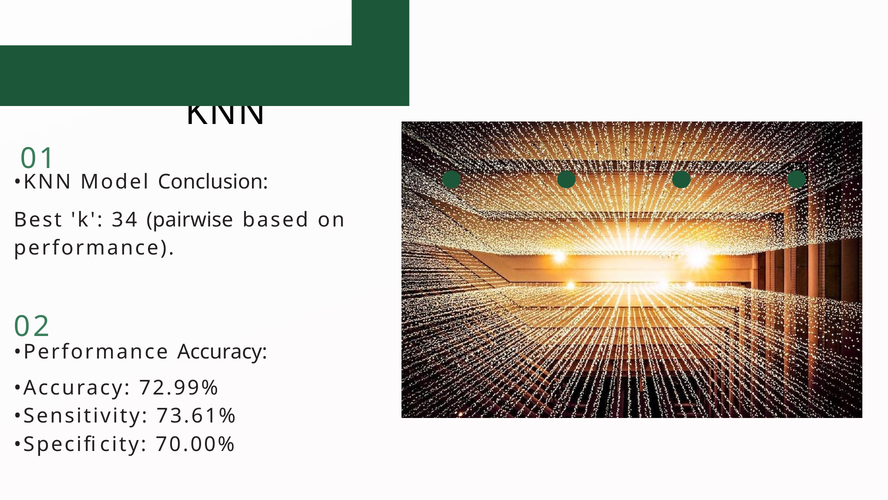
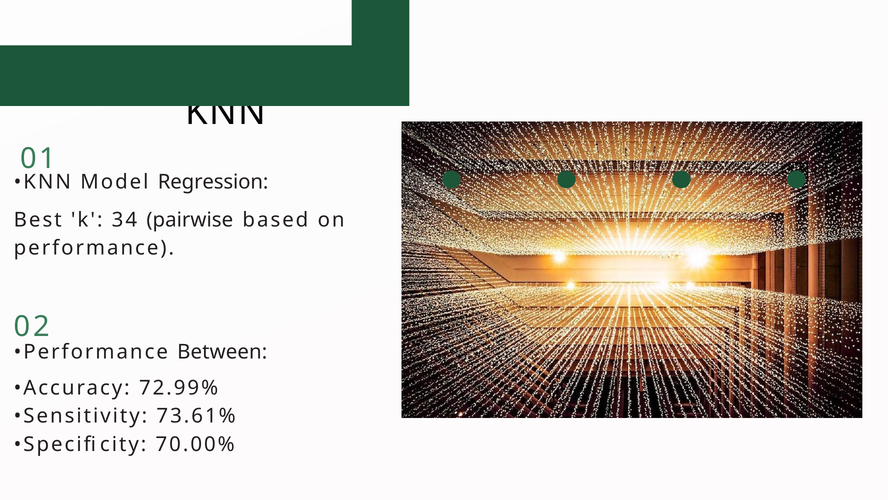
Conclusion: Conclusion -> Regression
Performance Accuracy: Accuracy -> Between
